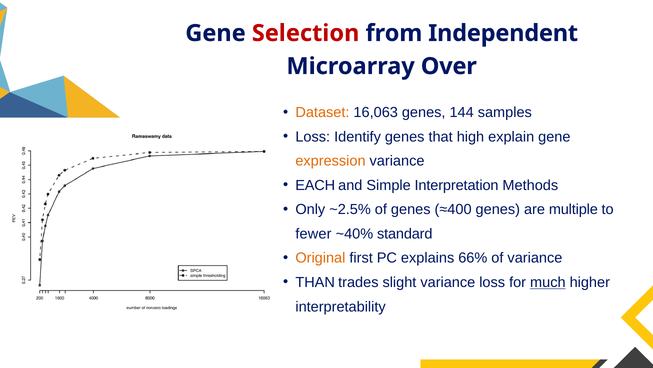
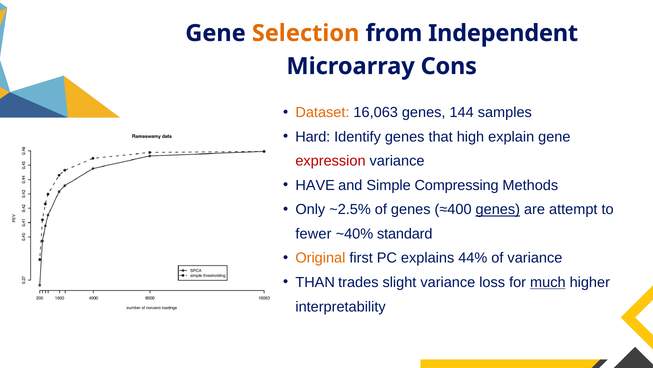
Selection colour: red -> orange
Over: Over -> Cons
Loss at (313, 137): Loss -> Hard
expression colour: orange -> red
EACH: EACH -> HAVE
Interpretation: Interpretation -> Compressing
genes at (498, 209) underline: none -> present
multiple: multiple -> attempt
66%: 66% -> 44%
